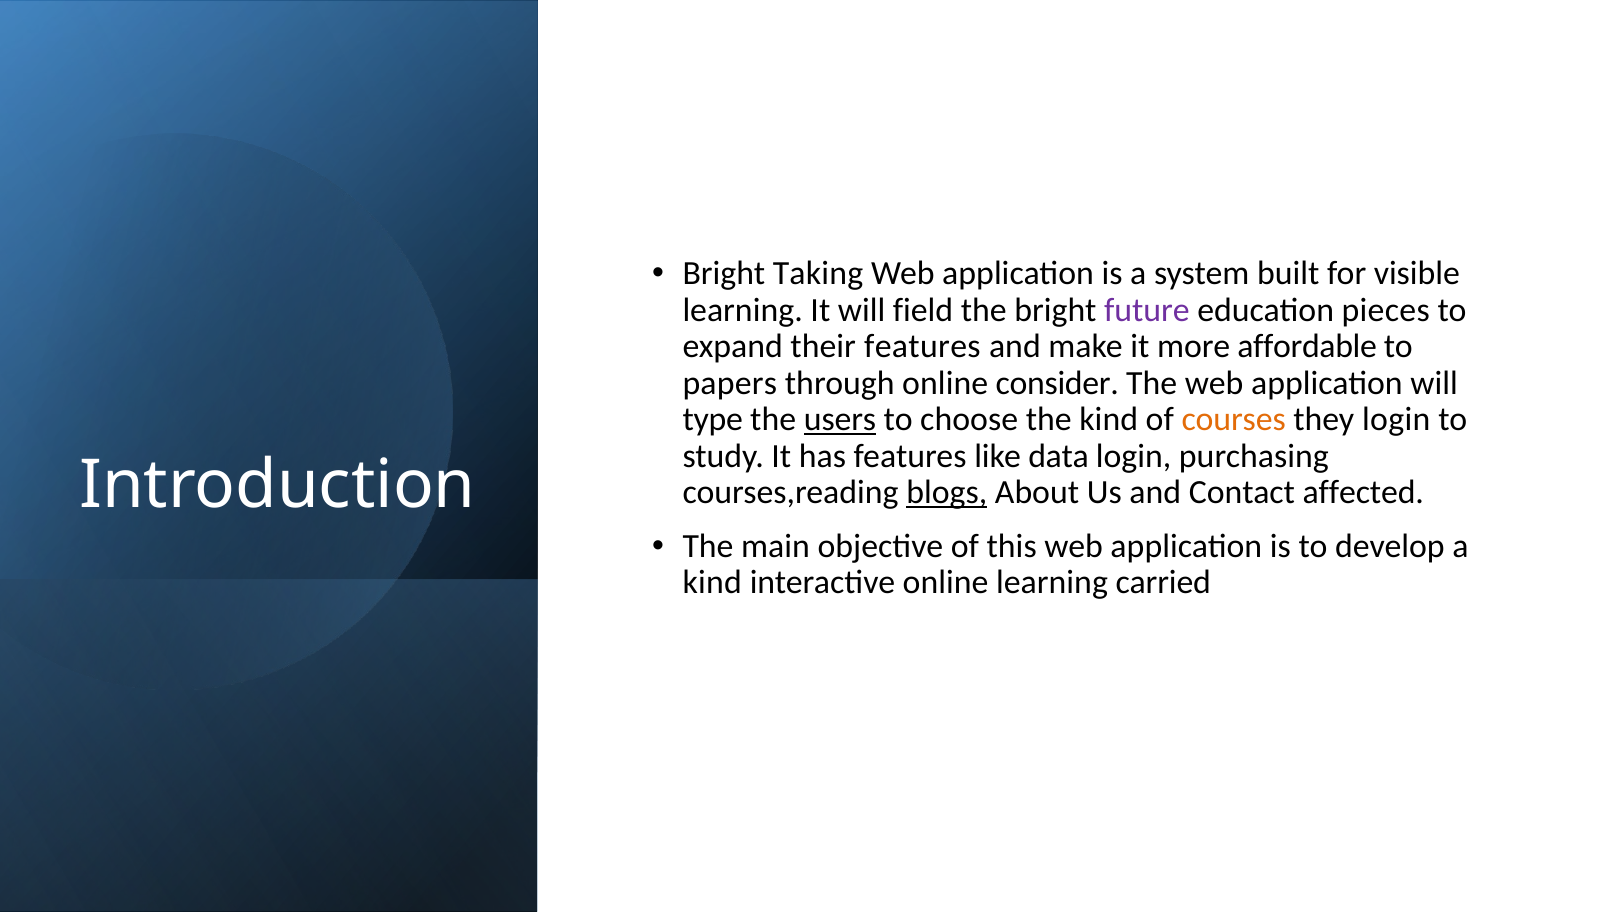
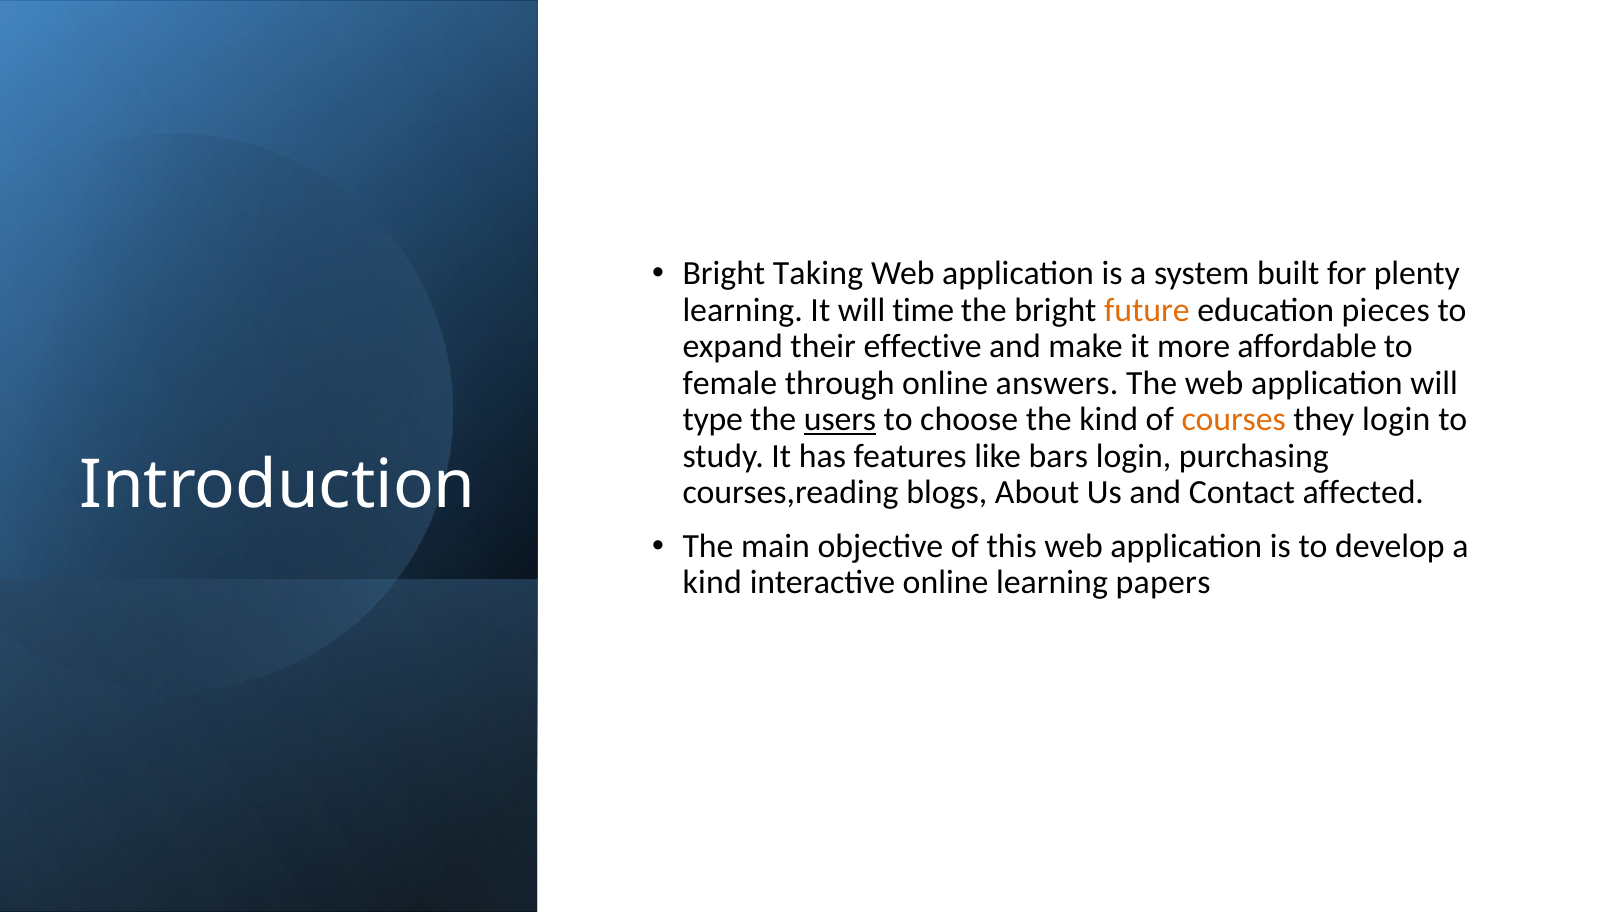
visible: visible -> plenty
field: field -> time
future colour: purple -> orange
their features: features -> effective
papers: papers -> female
consider: consider -> answers
data: data -> bars
blogs underline: present -> none
carried: carried -> papers
